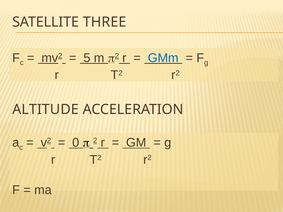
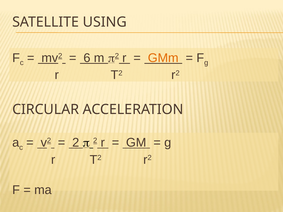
THREE: THREE -> USING
5: 5 -> 6
GMm colour: blue -> orange
ALTITUDE: ALTITUDE -> CIRCULAR
0 at (76, 143): 0 -> 2
